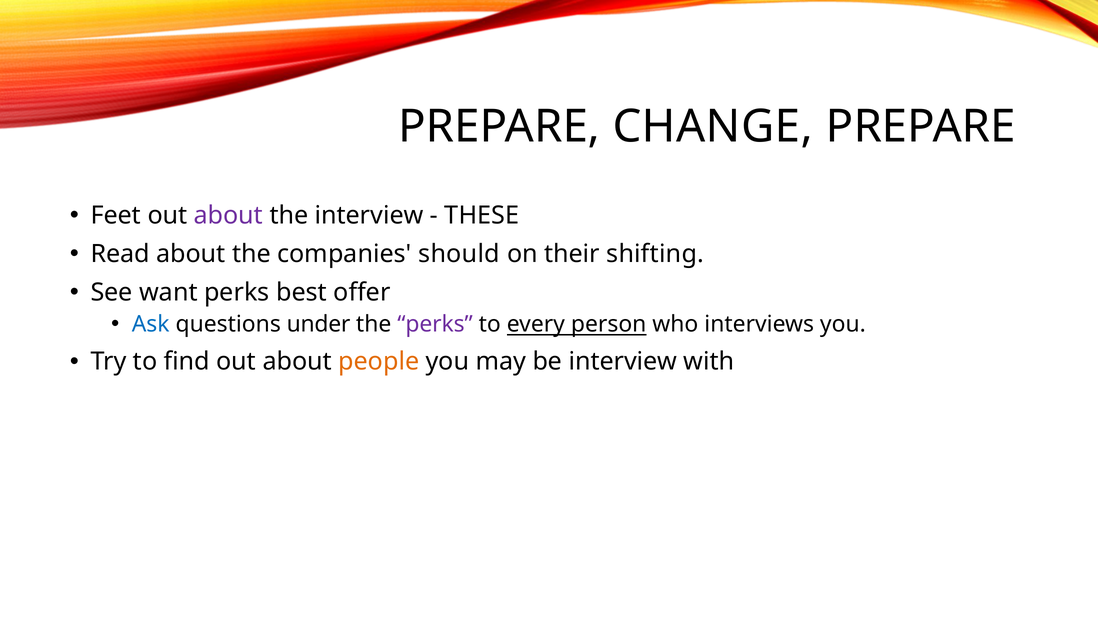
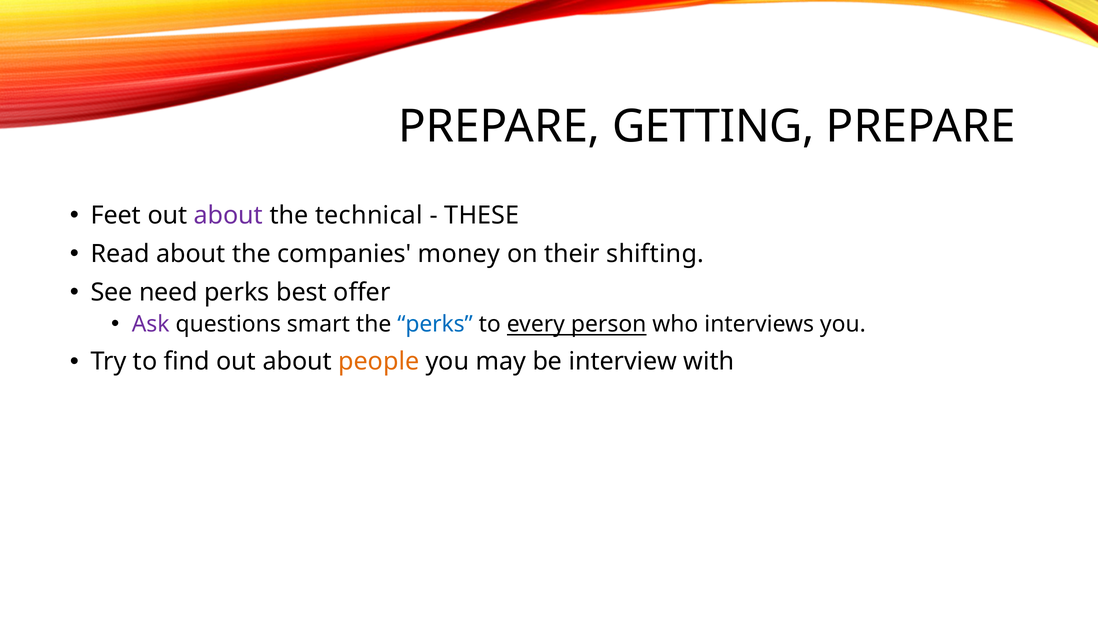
CHANGE: CHANGE -> GETTING
the interview: interview -> technical
should: should -> money
want: want -> need
Ask colour: blue -> purple
under: under -> smart
perks at (435, 324) colour: purple -> blue
